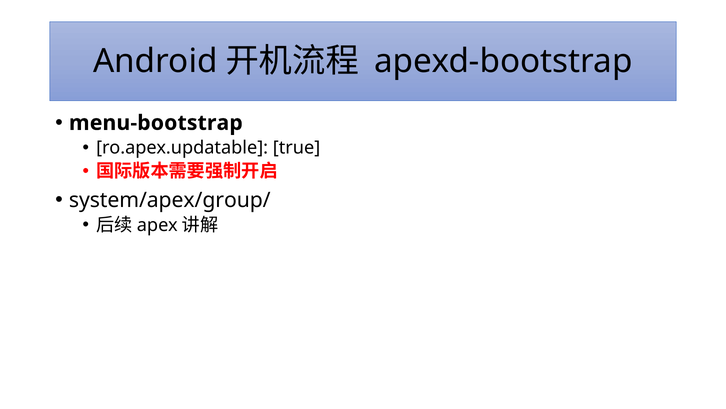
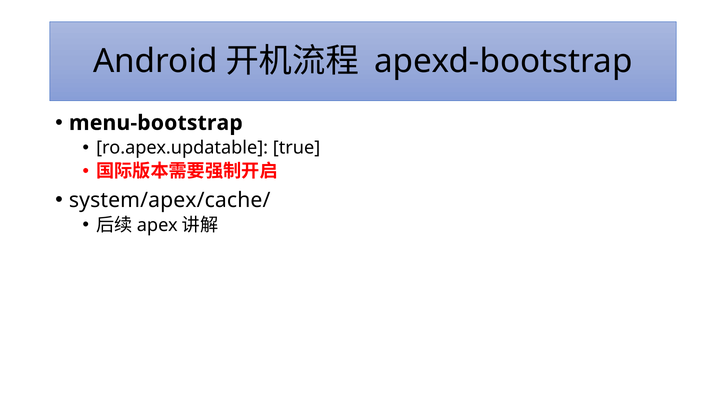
system/apex/group/: system/apex/group/ -> system/apex/cache/
